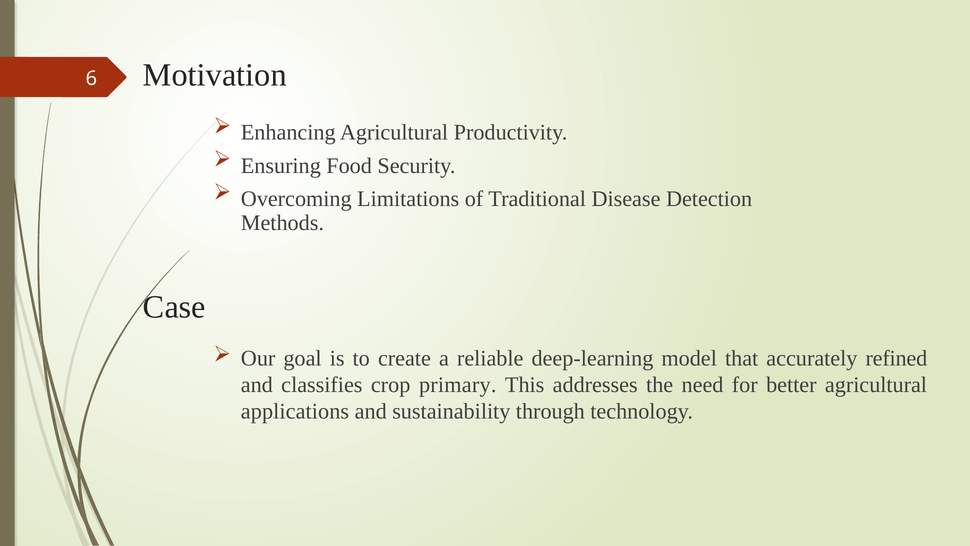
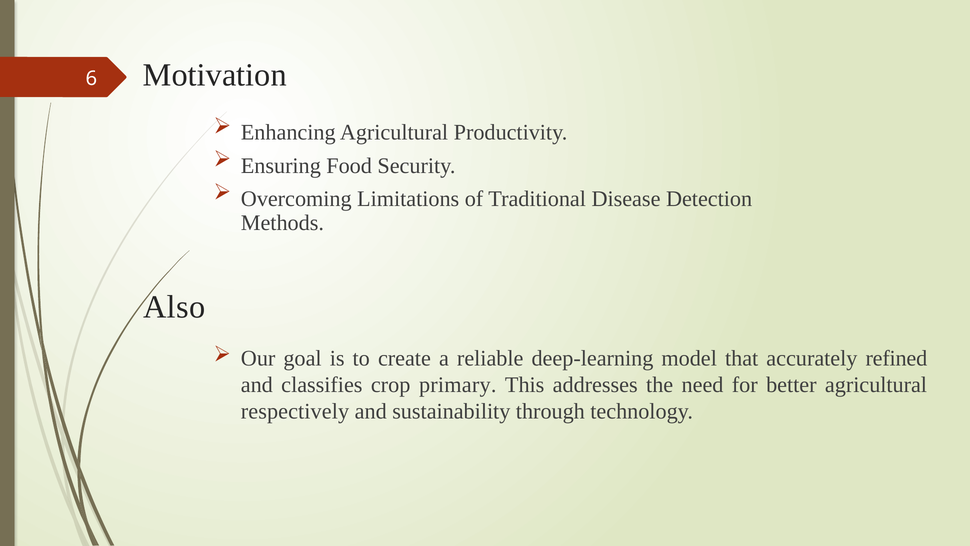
Case: Case -> Also
applications: applications -> respectively
